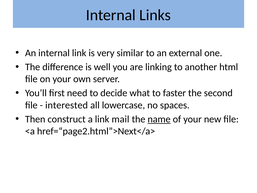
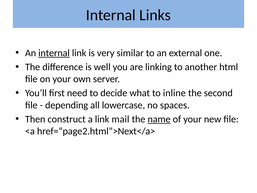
internal at (54, 53) underline: none -> present
faster: faster -> inline
interested: interested -> depending
